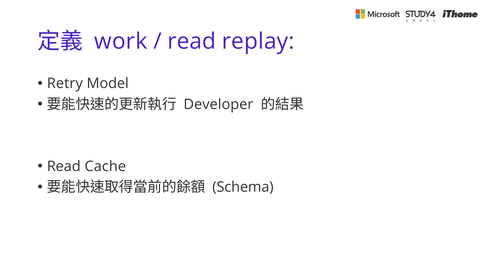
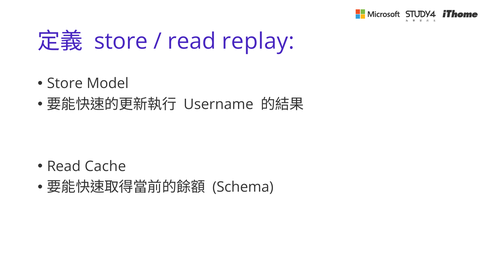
work at (121, 41): work -> store
Retry at (65, 84): Retry -> Store
Developer: Developer -> Username
